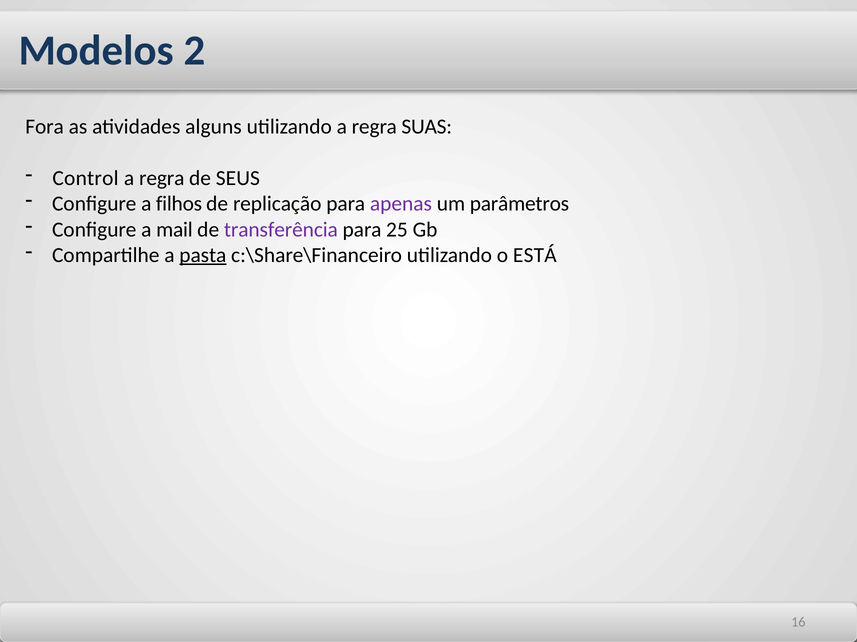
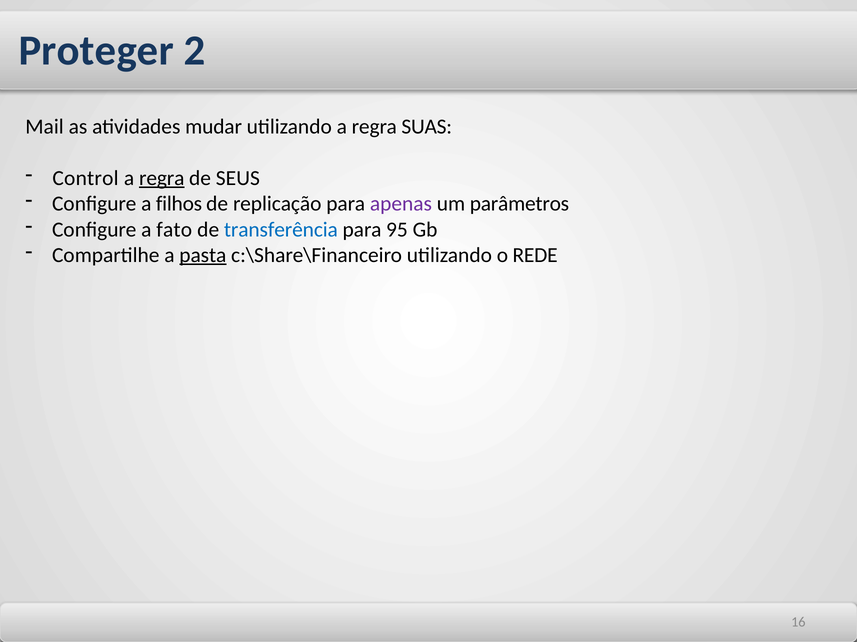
Modelos: Modelos -> Proteger
Fora: Fora -> Mail
alguns: alguns -> mudar
regra at (162, 178) underline: none -> present
mail: mail -> fato
transferência colour: purple -> blue
25: 25 -> 95
ESTÁ: ESTÁ -> REDE
